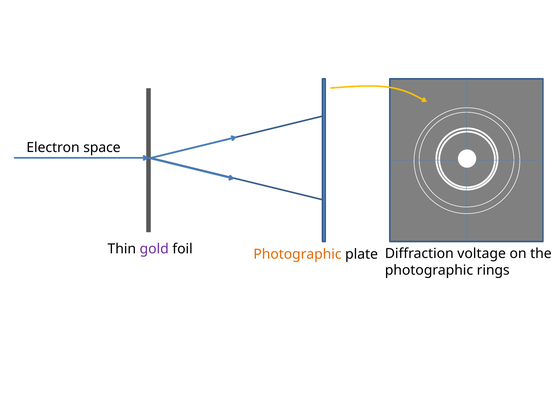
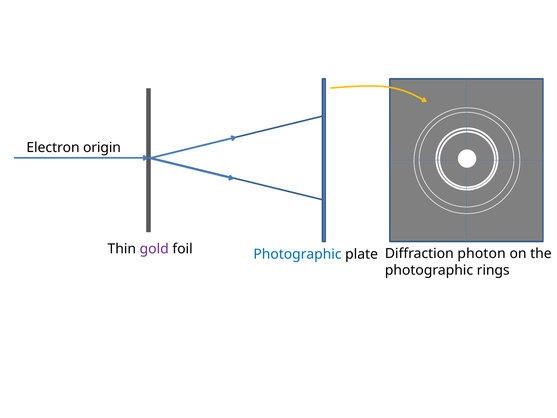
space: space -> origin
voltage: voltage -> photon
Photographic at (297, 254) colour: orange -> blue
